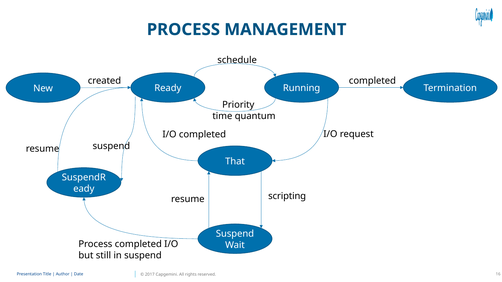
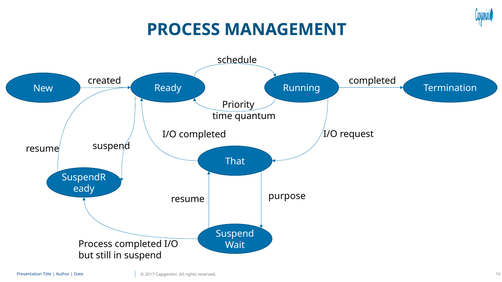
scripting: scripting -> purpose
